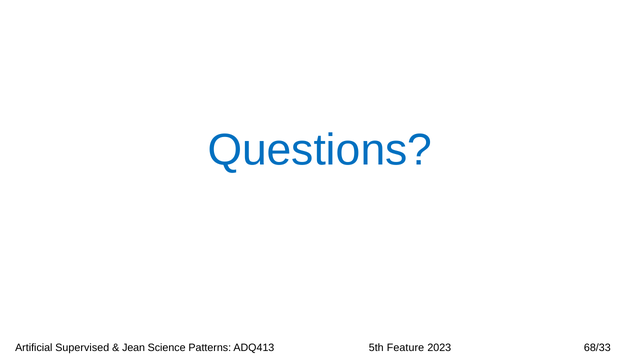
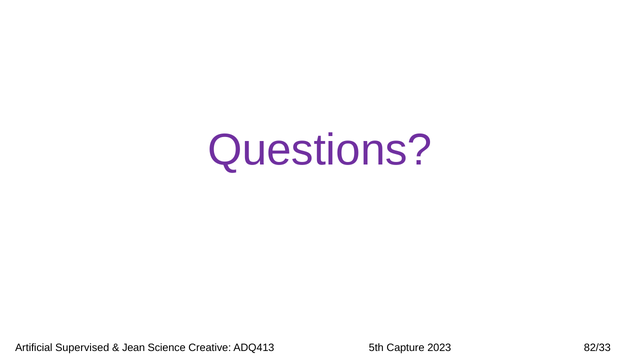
Questions colour: blue -> purple
Patterns: Patterns -> Creative
Feature: Feature -> Capture
68/33: 68/33 -> 82/33
